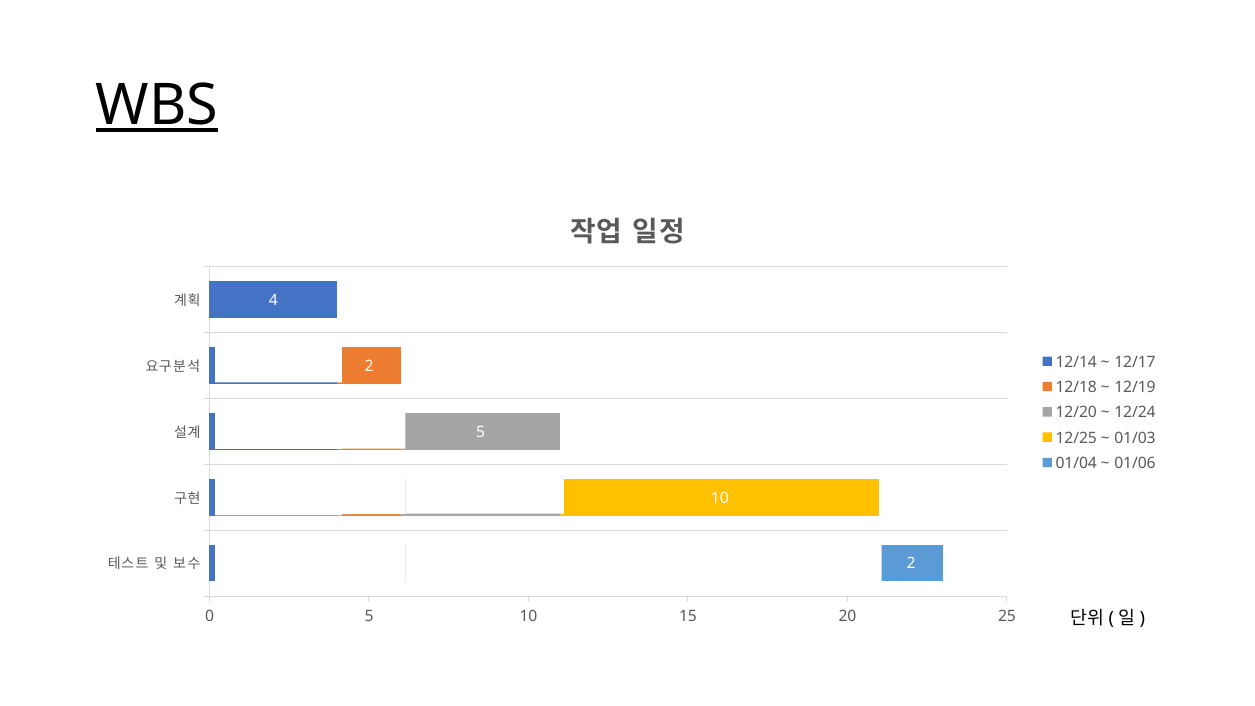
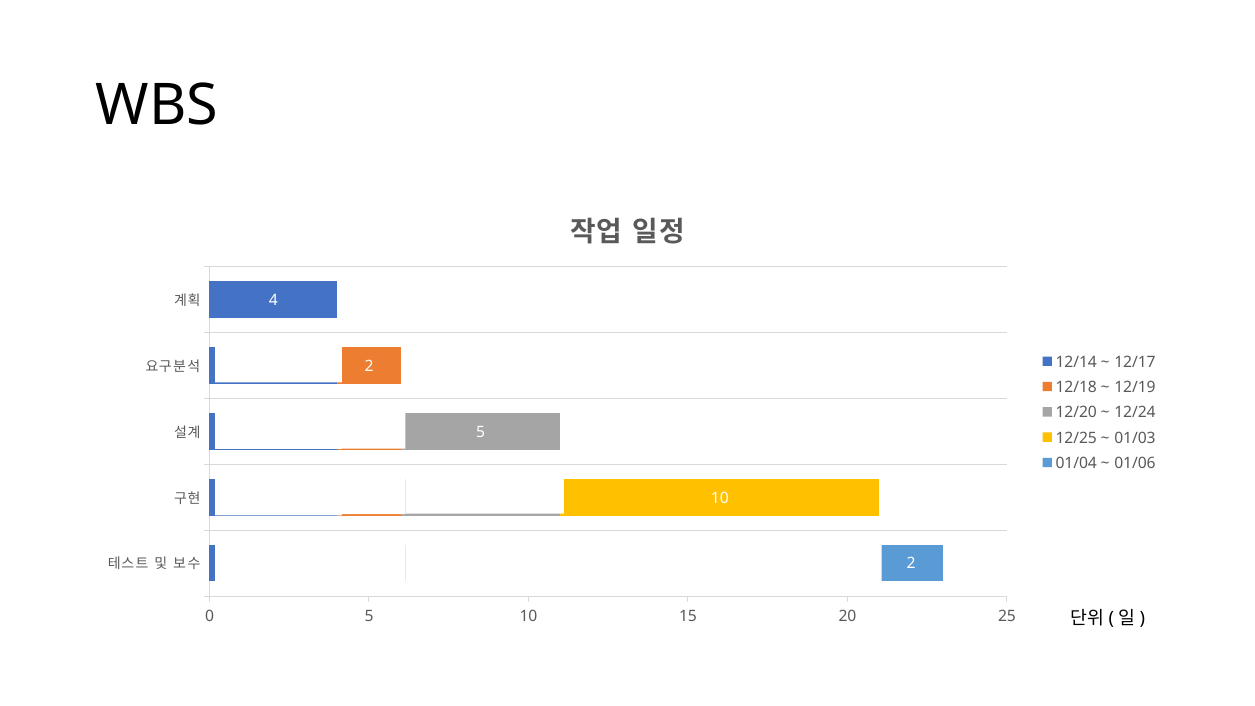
WBS underline: present -> none
